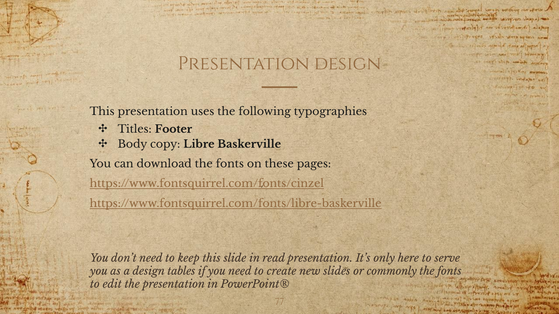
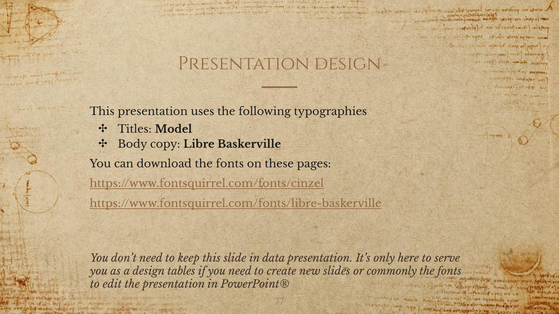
Footer: Footer -> Model
read: read -> data
